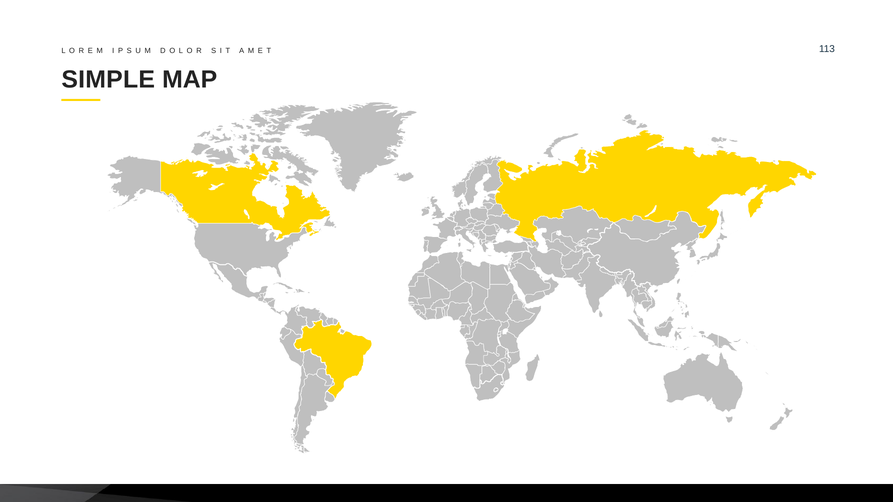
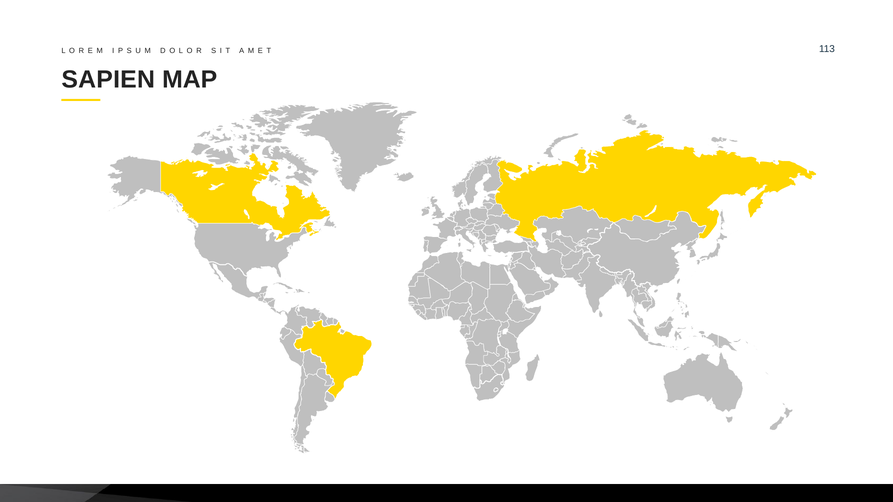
SIMPLE: SIMPLE -> SAPIEN
